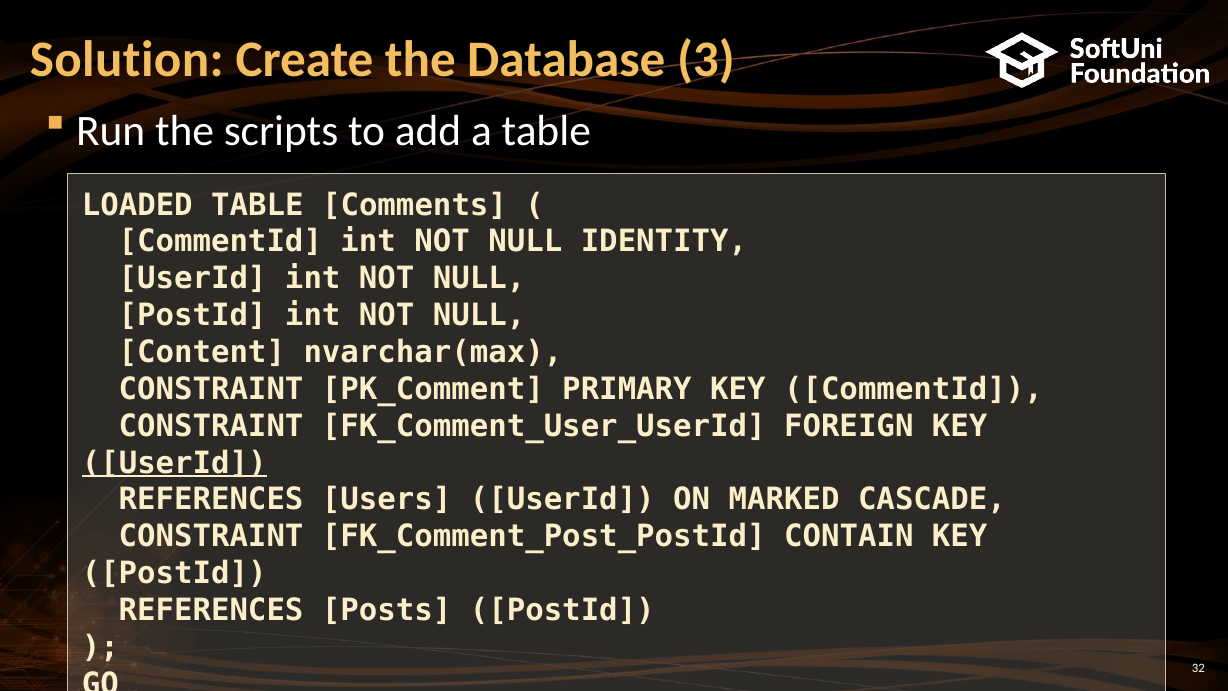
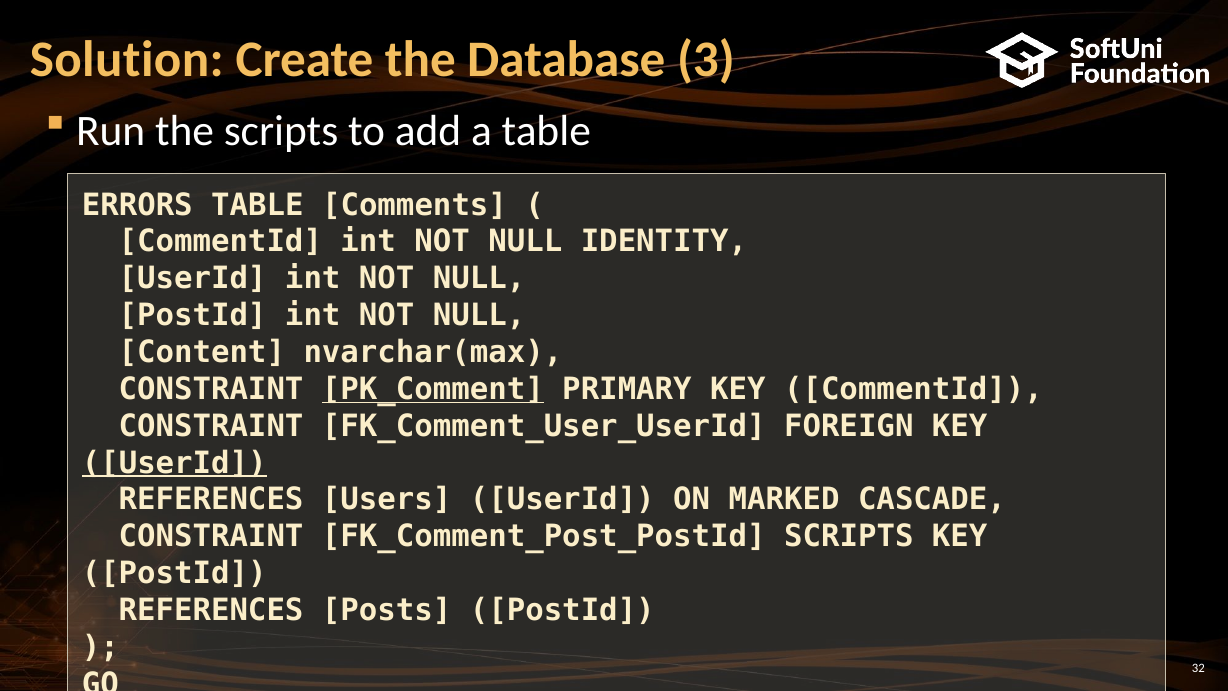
LOADED: LOADED -> ERRORS
PK_Comment underline: none -> present
FK_Comment_Post_PostId CONTAIN: CONTAIN -> SCRIPTS
